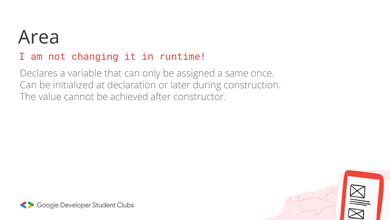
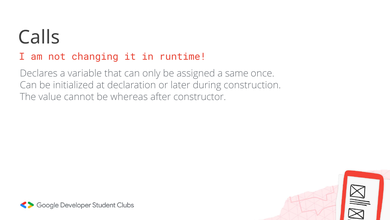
Area: Area -> Calls
achieved: achieved -> whereas
